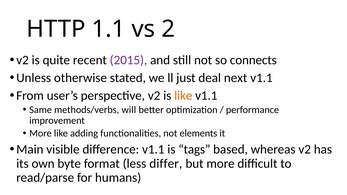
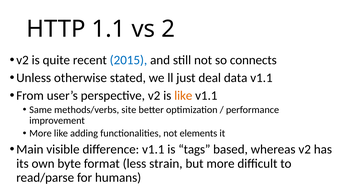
2015 colour: purple -> blue
next: next -> data
will: will -> site
differ: differ -> strain
